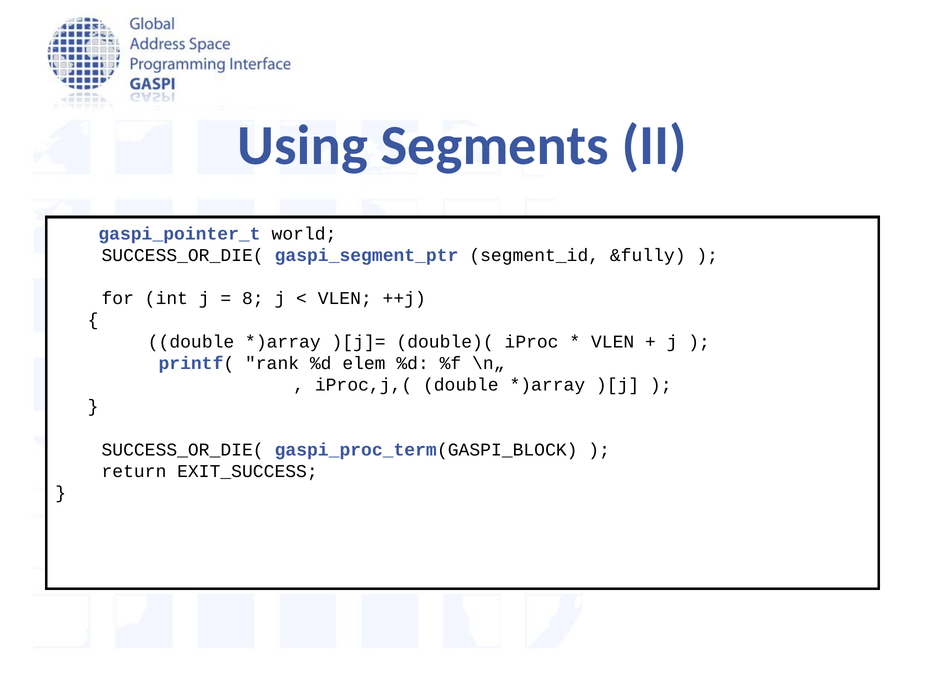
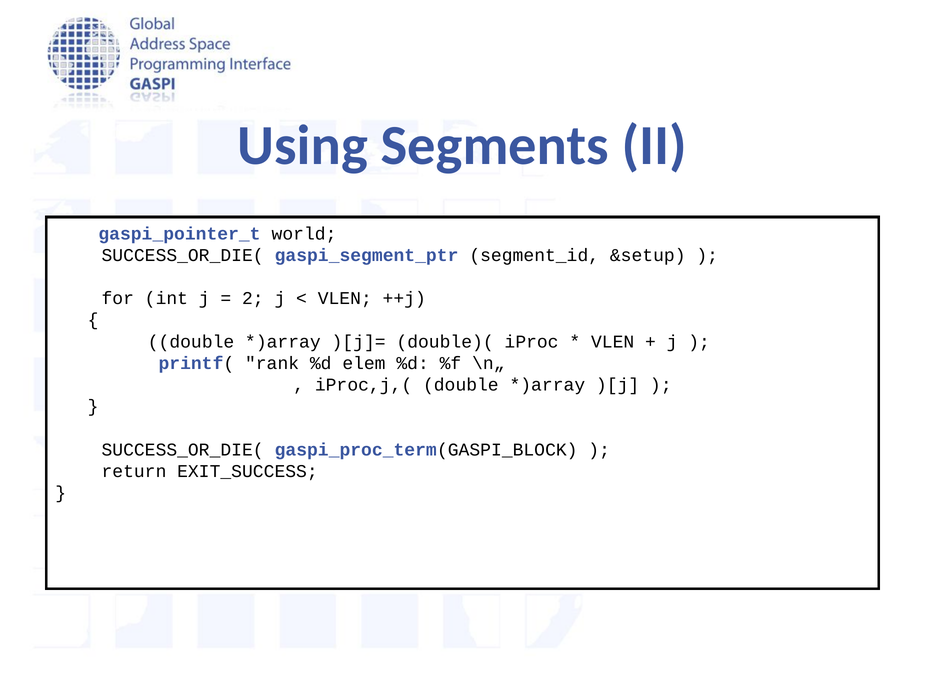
&fully: &fully -> &setup
8: 8 -> 2
